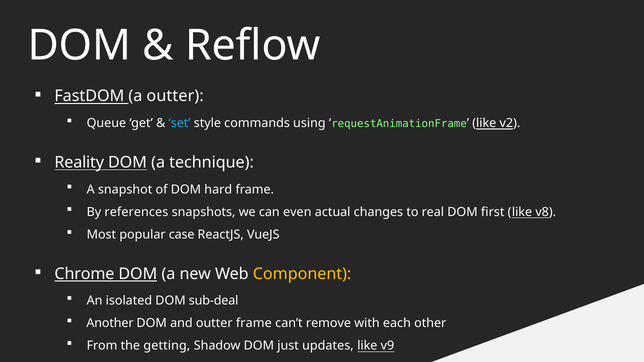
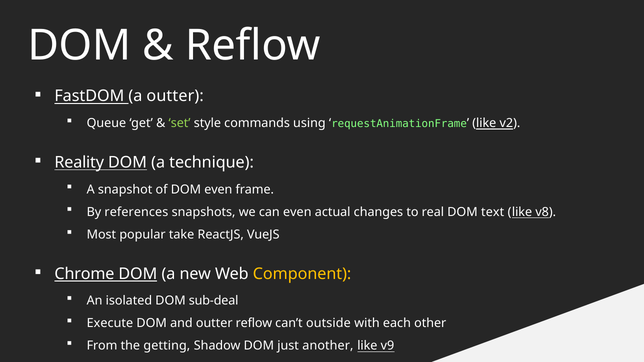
set colour: light blue -> light green
DOM hard: hard -> even
first: first -> text
case: case -> take
Another: Another -> Execute
outter frame: frame -> reflow
remove: remove -> outside
updates: updates -> another
